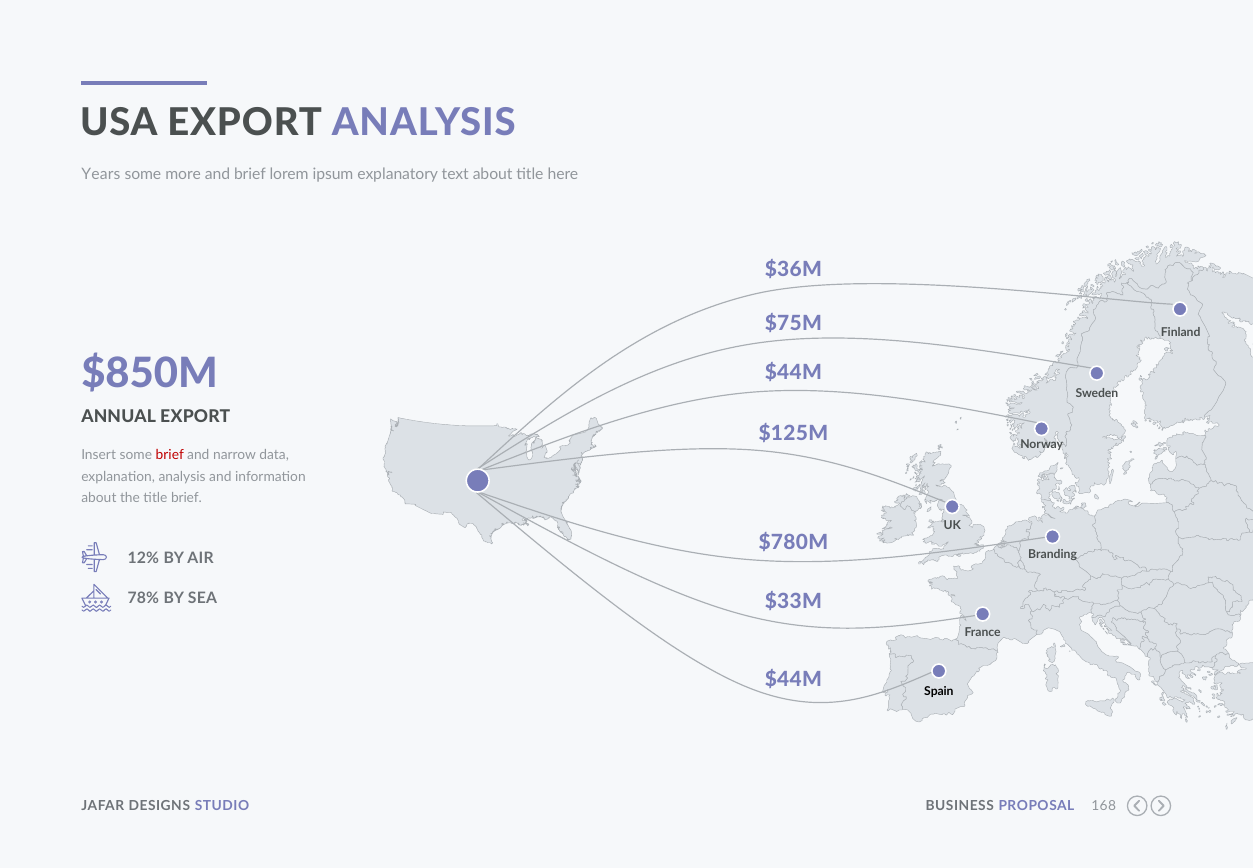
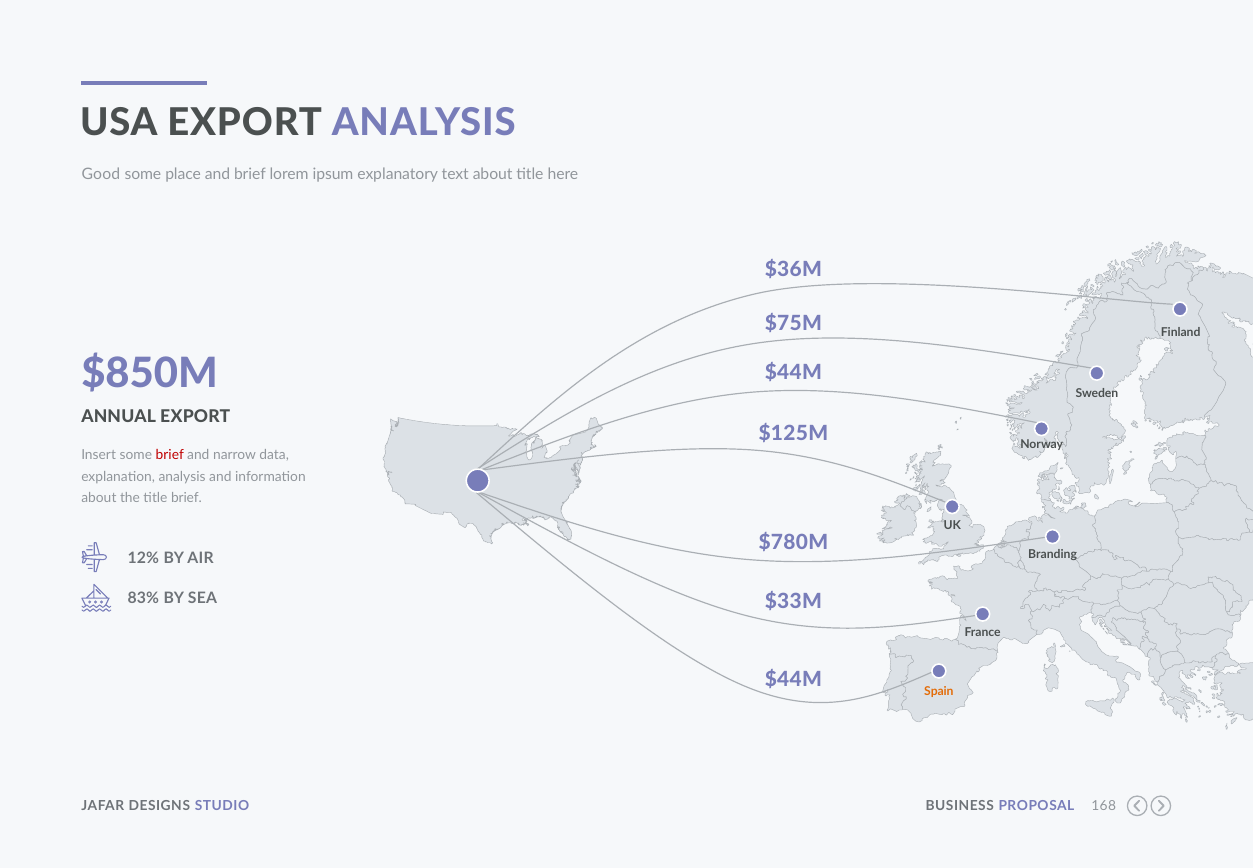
Years: Years -> Good
more: more -> place
78%: 78% -> 83%
Spain colour: black -> orange
